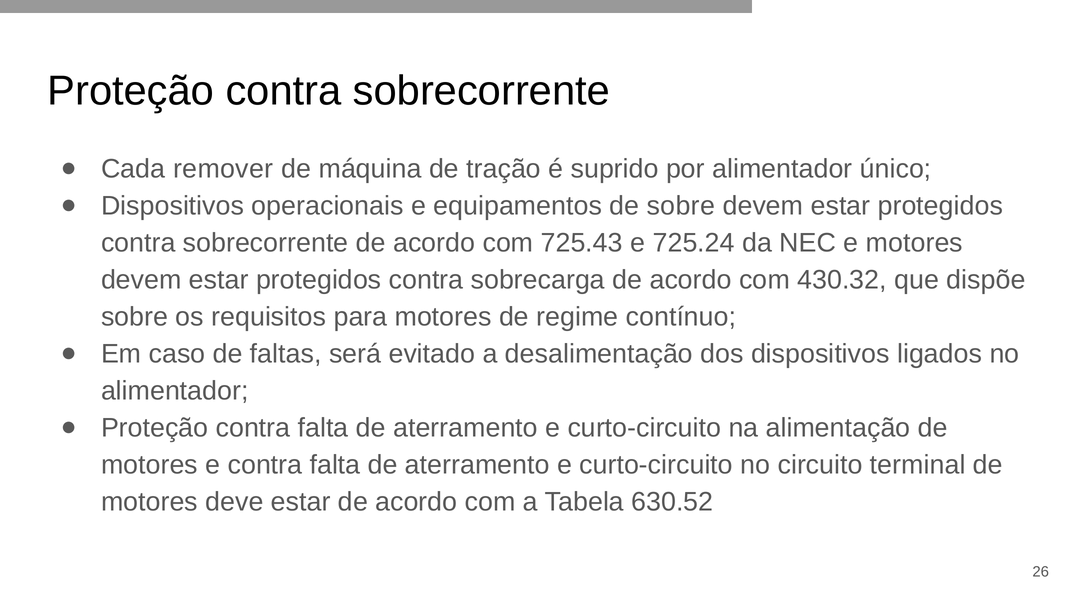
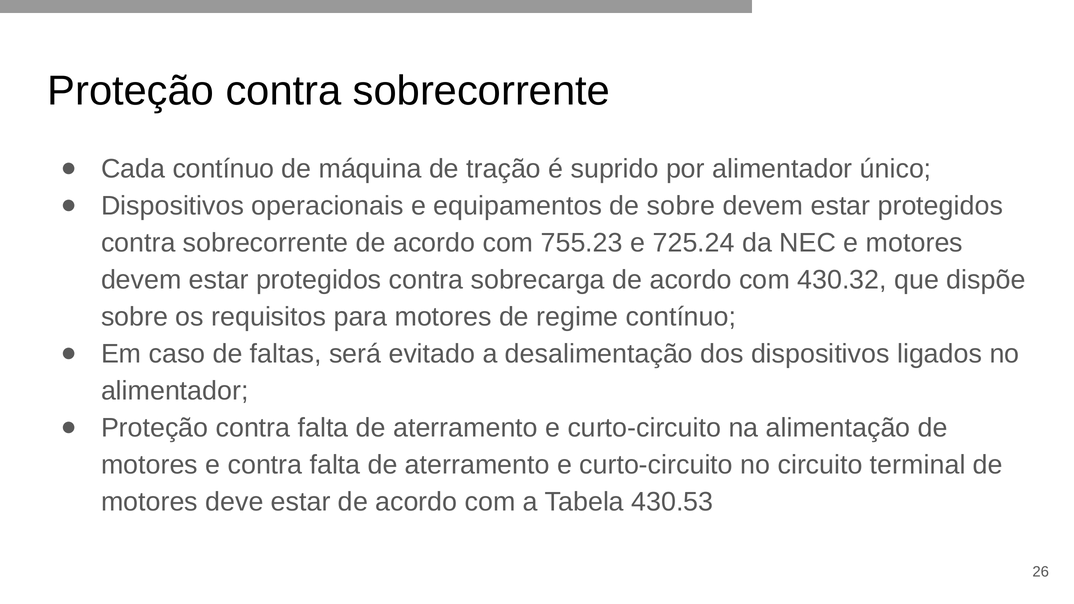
Cada remover: remover -> contínuo
725.43: 725.43 -> 755.23
630.52: 630.52 -> 430.53
